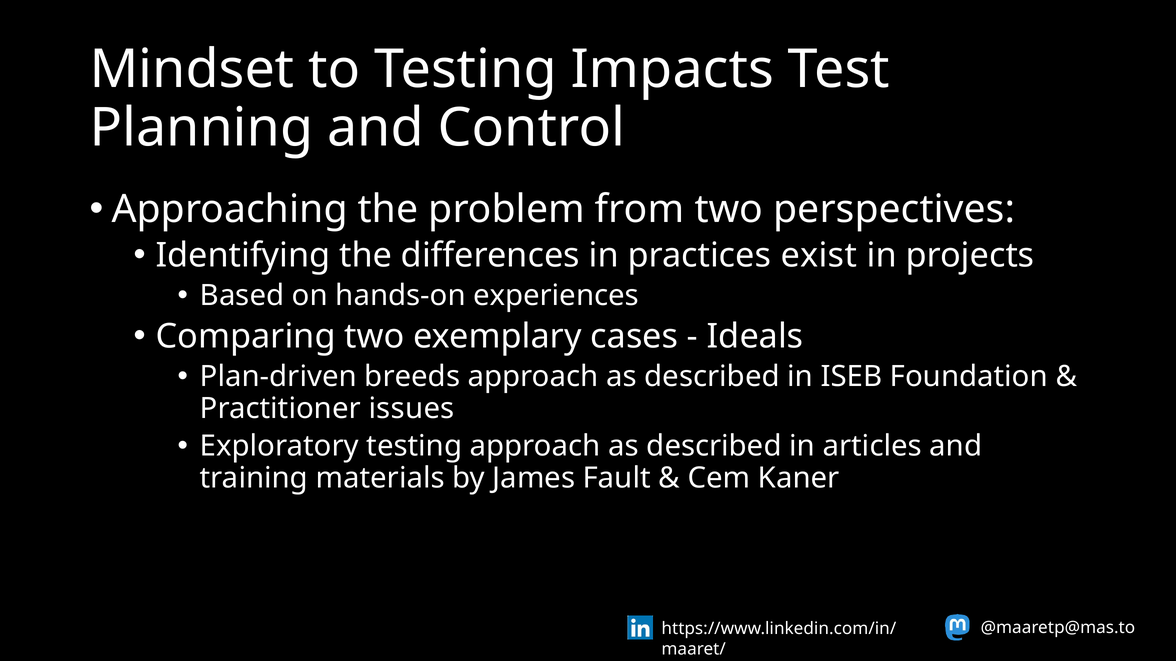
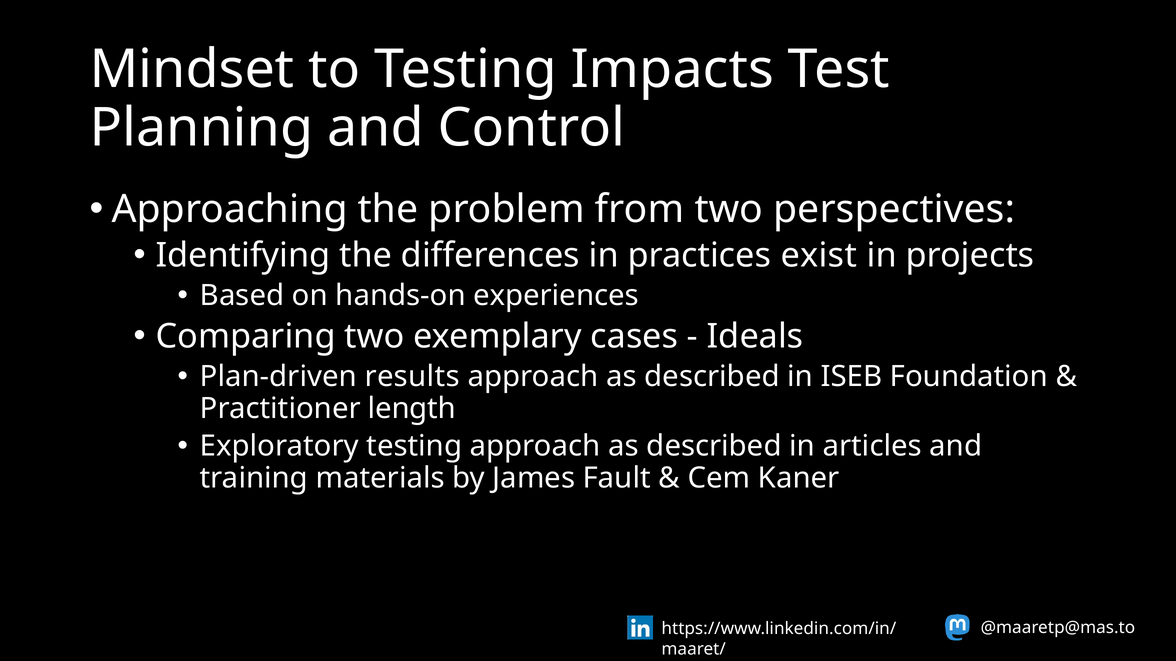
breeds: breeds -> results
issues: issues -> length
